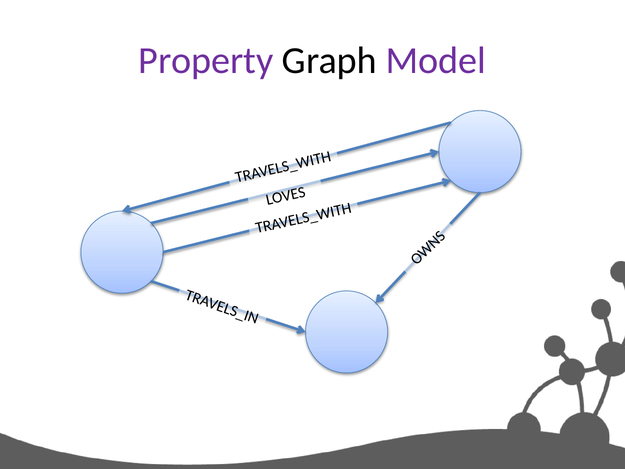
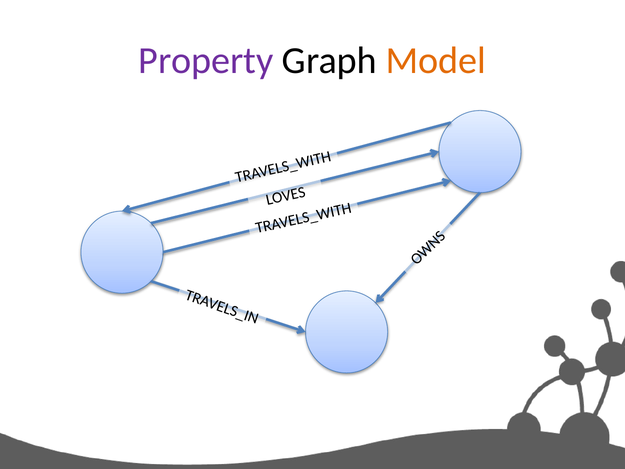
Model colour: purple -> orange
